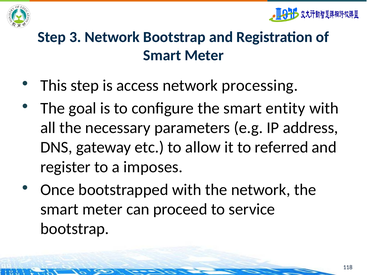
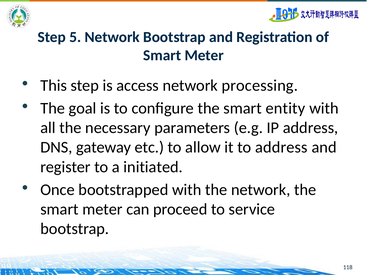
3: 3 -> 5
to referred: referred -> address
imposes: imposes -> initiated
